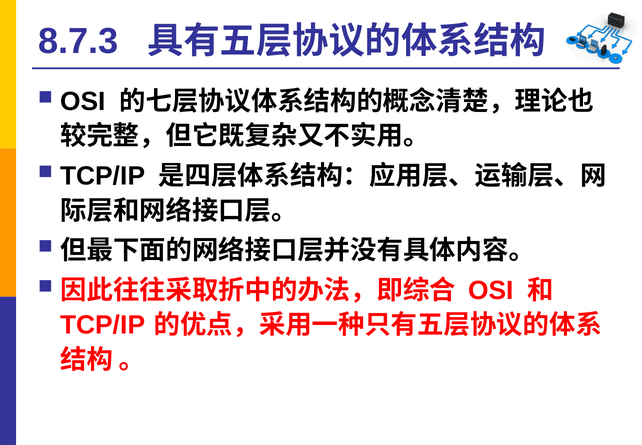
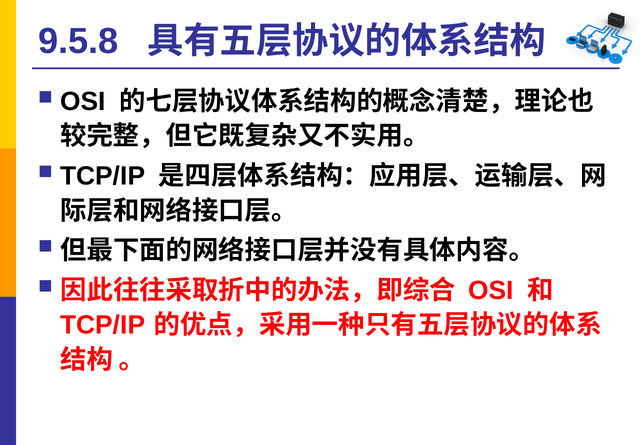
8.7.3: 8.7.3 -> 9.5.8
